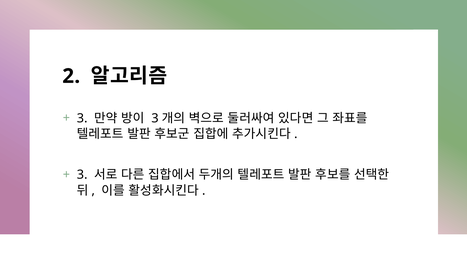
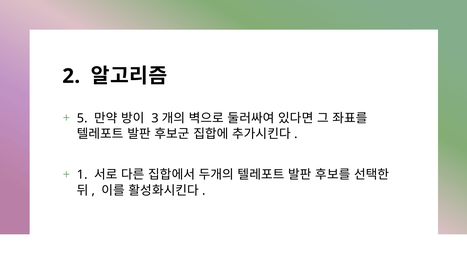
3 at (82, 118): 3 -> 5
3 at (82, 175): 3 -> 1
